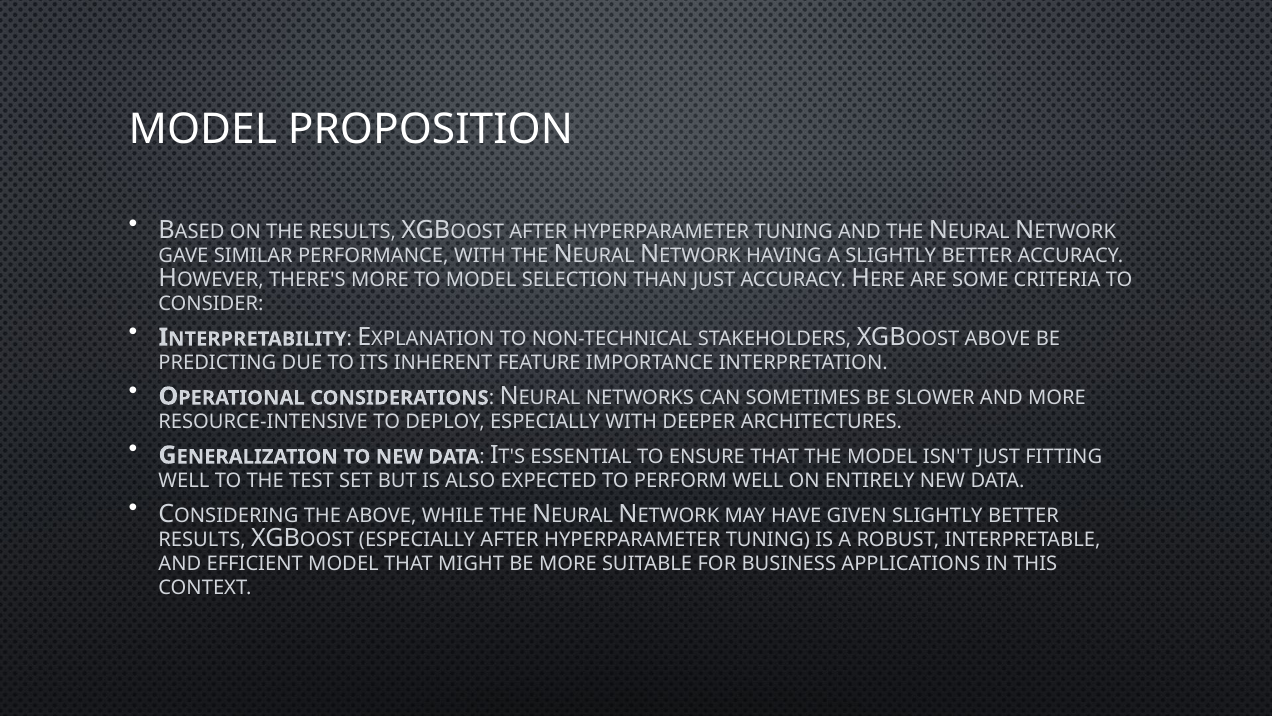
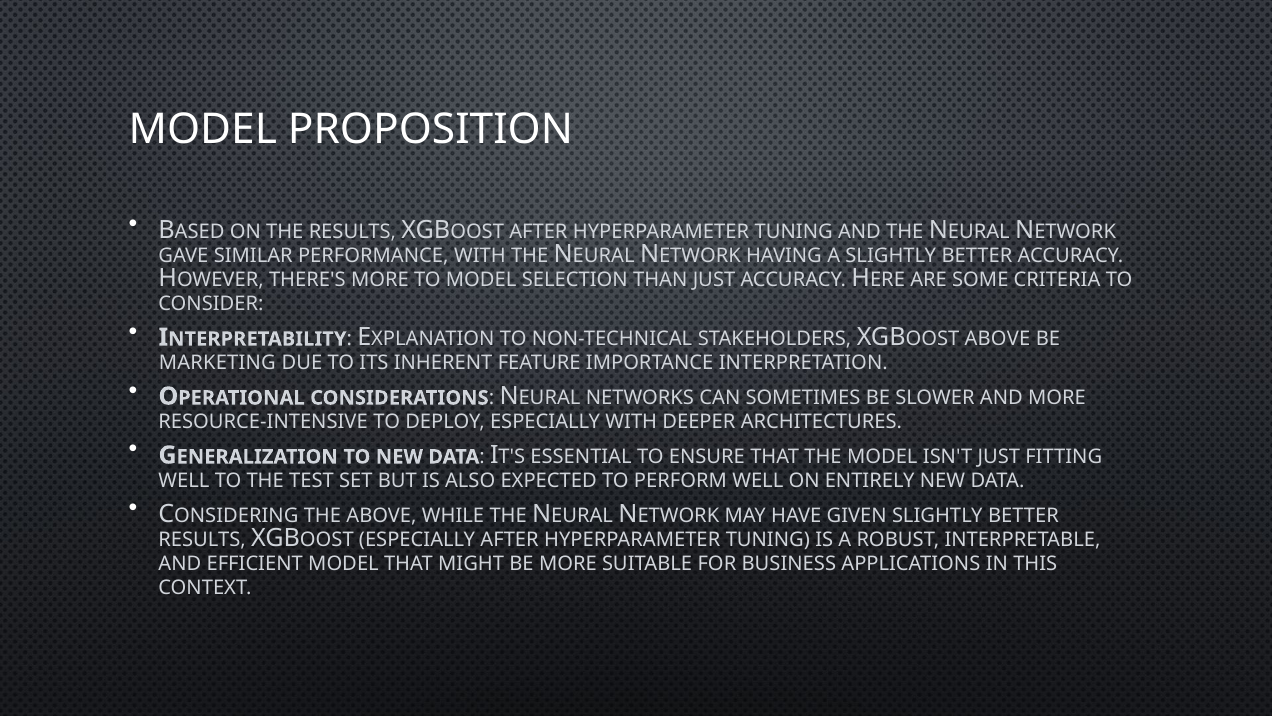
PREDICTING: PREDICTING -> MARKETING
